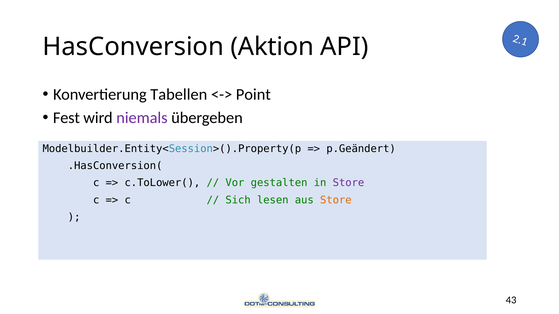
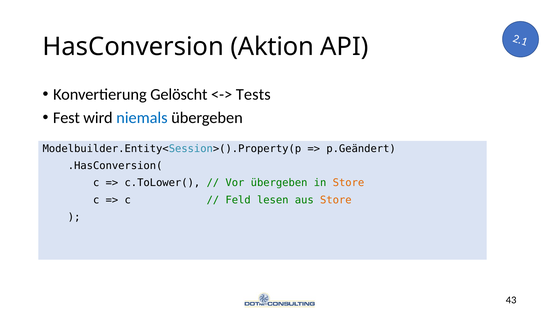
Tabellen: Tabellen -> Gelöscht
Point: Point -> Tests
niemals colour: purple -> blue
Vor gestalten: gestalten -> übergeben
Store at (348, 183) colour: purple -> orange
Sich: Sich -> Feld
